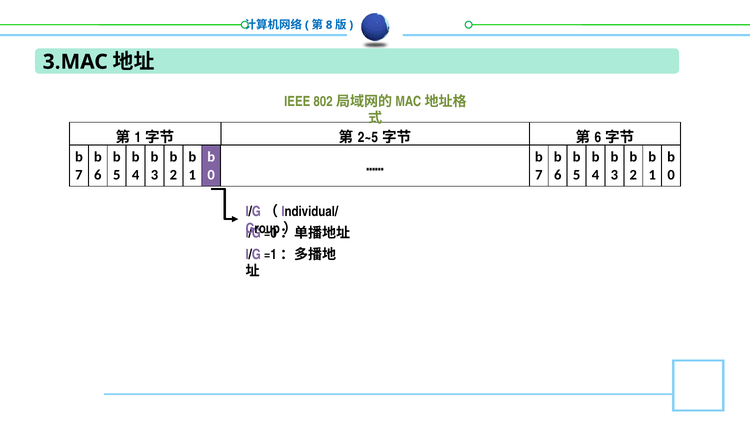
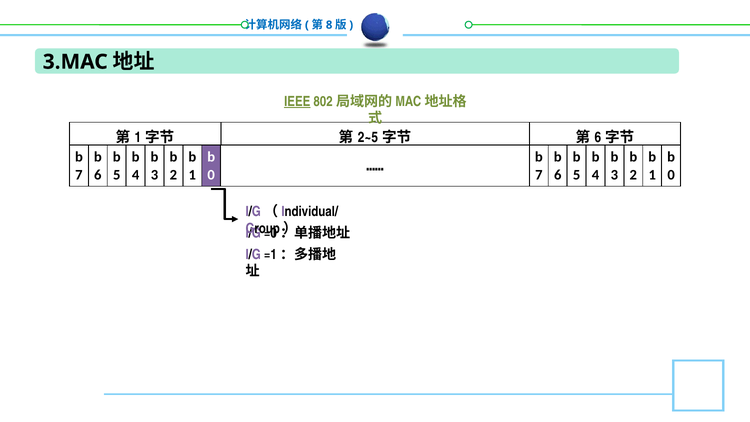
IEEE underline: none -> present
